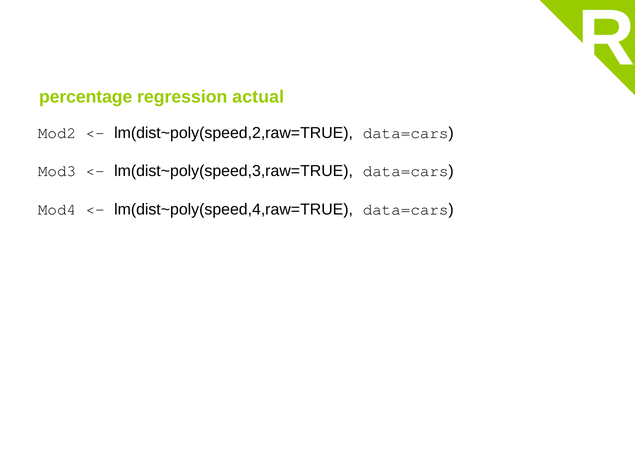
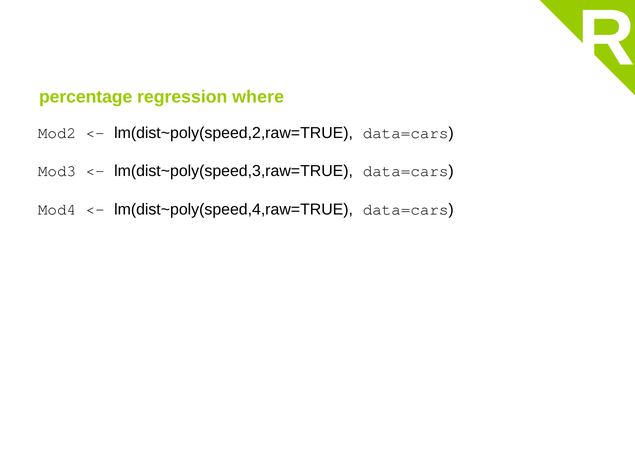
actual: actual -> where
